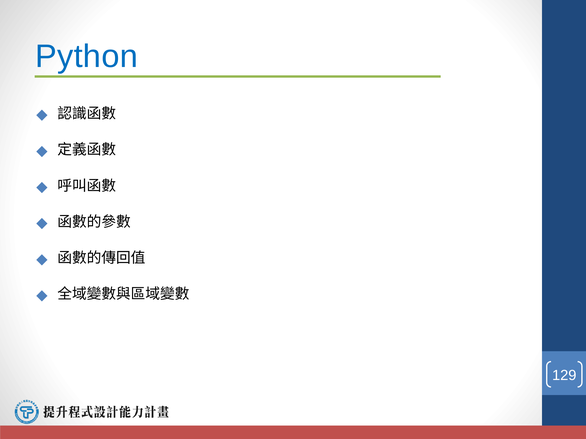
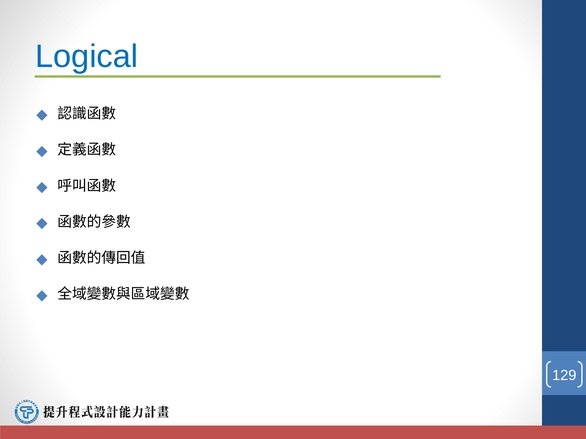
Python: Python -> Logical
